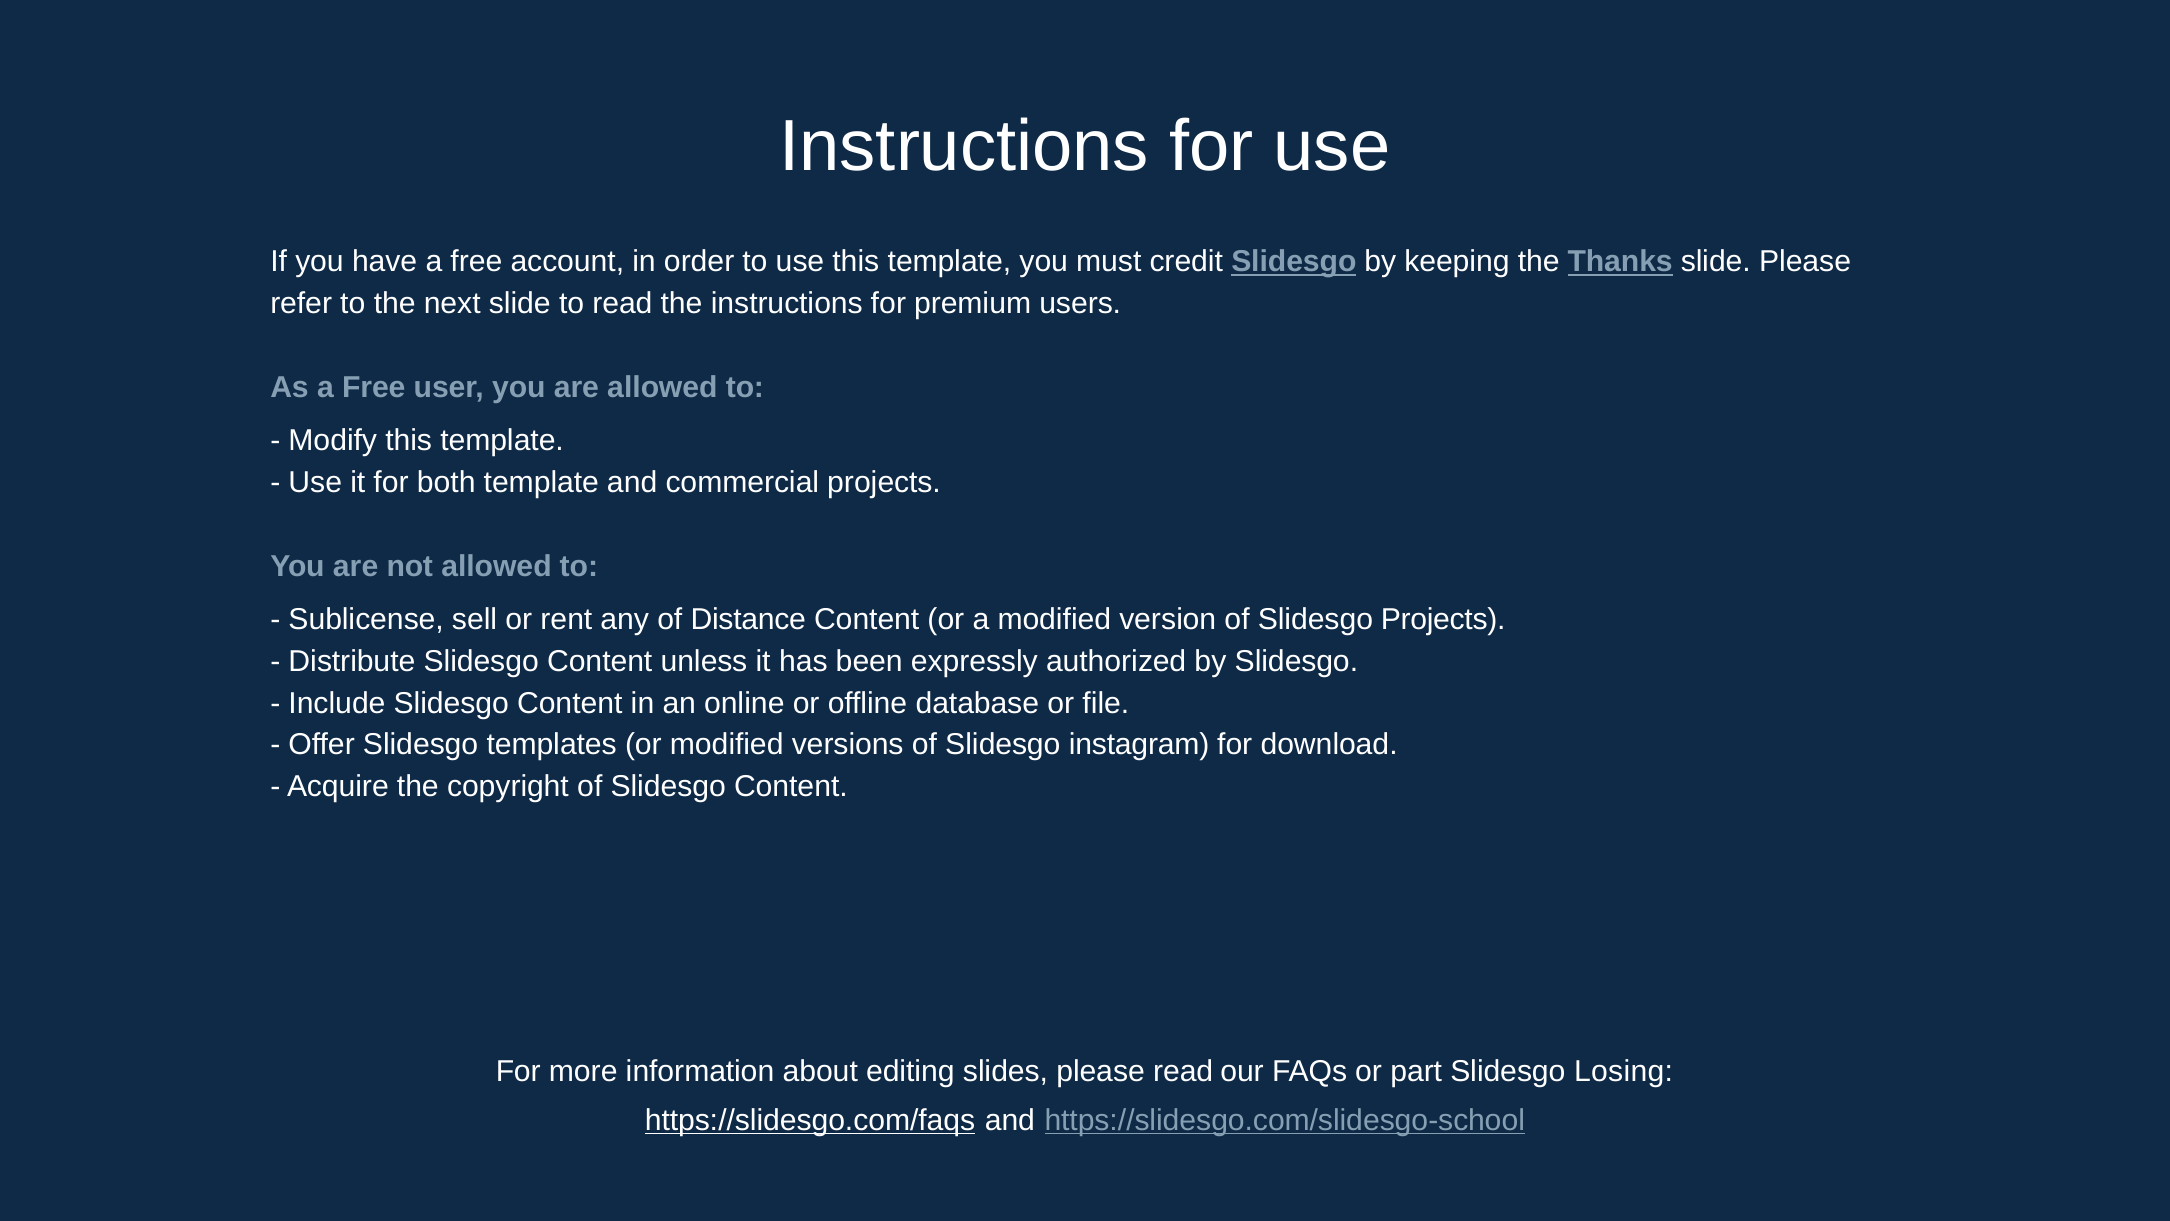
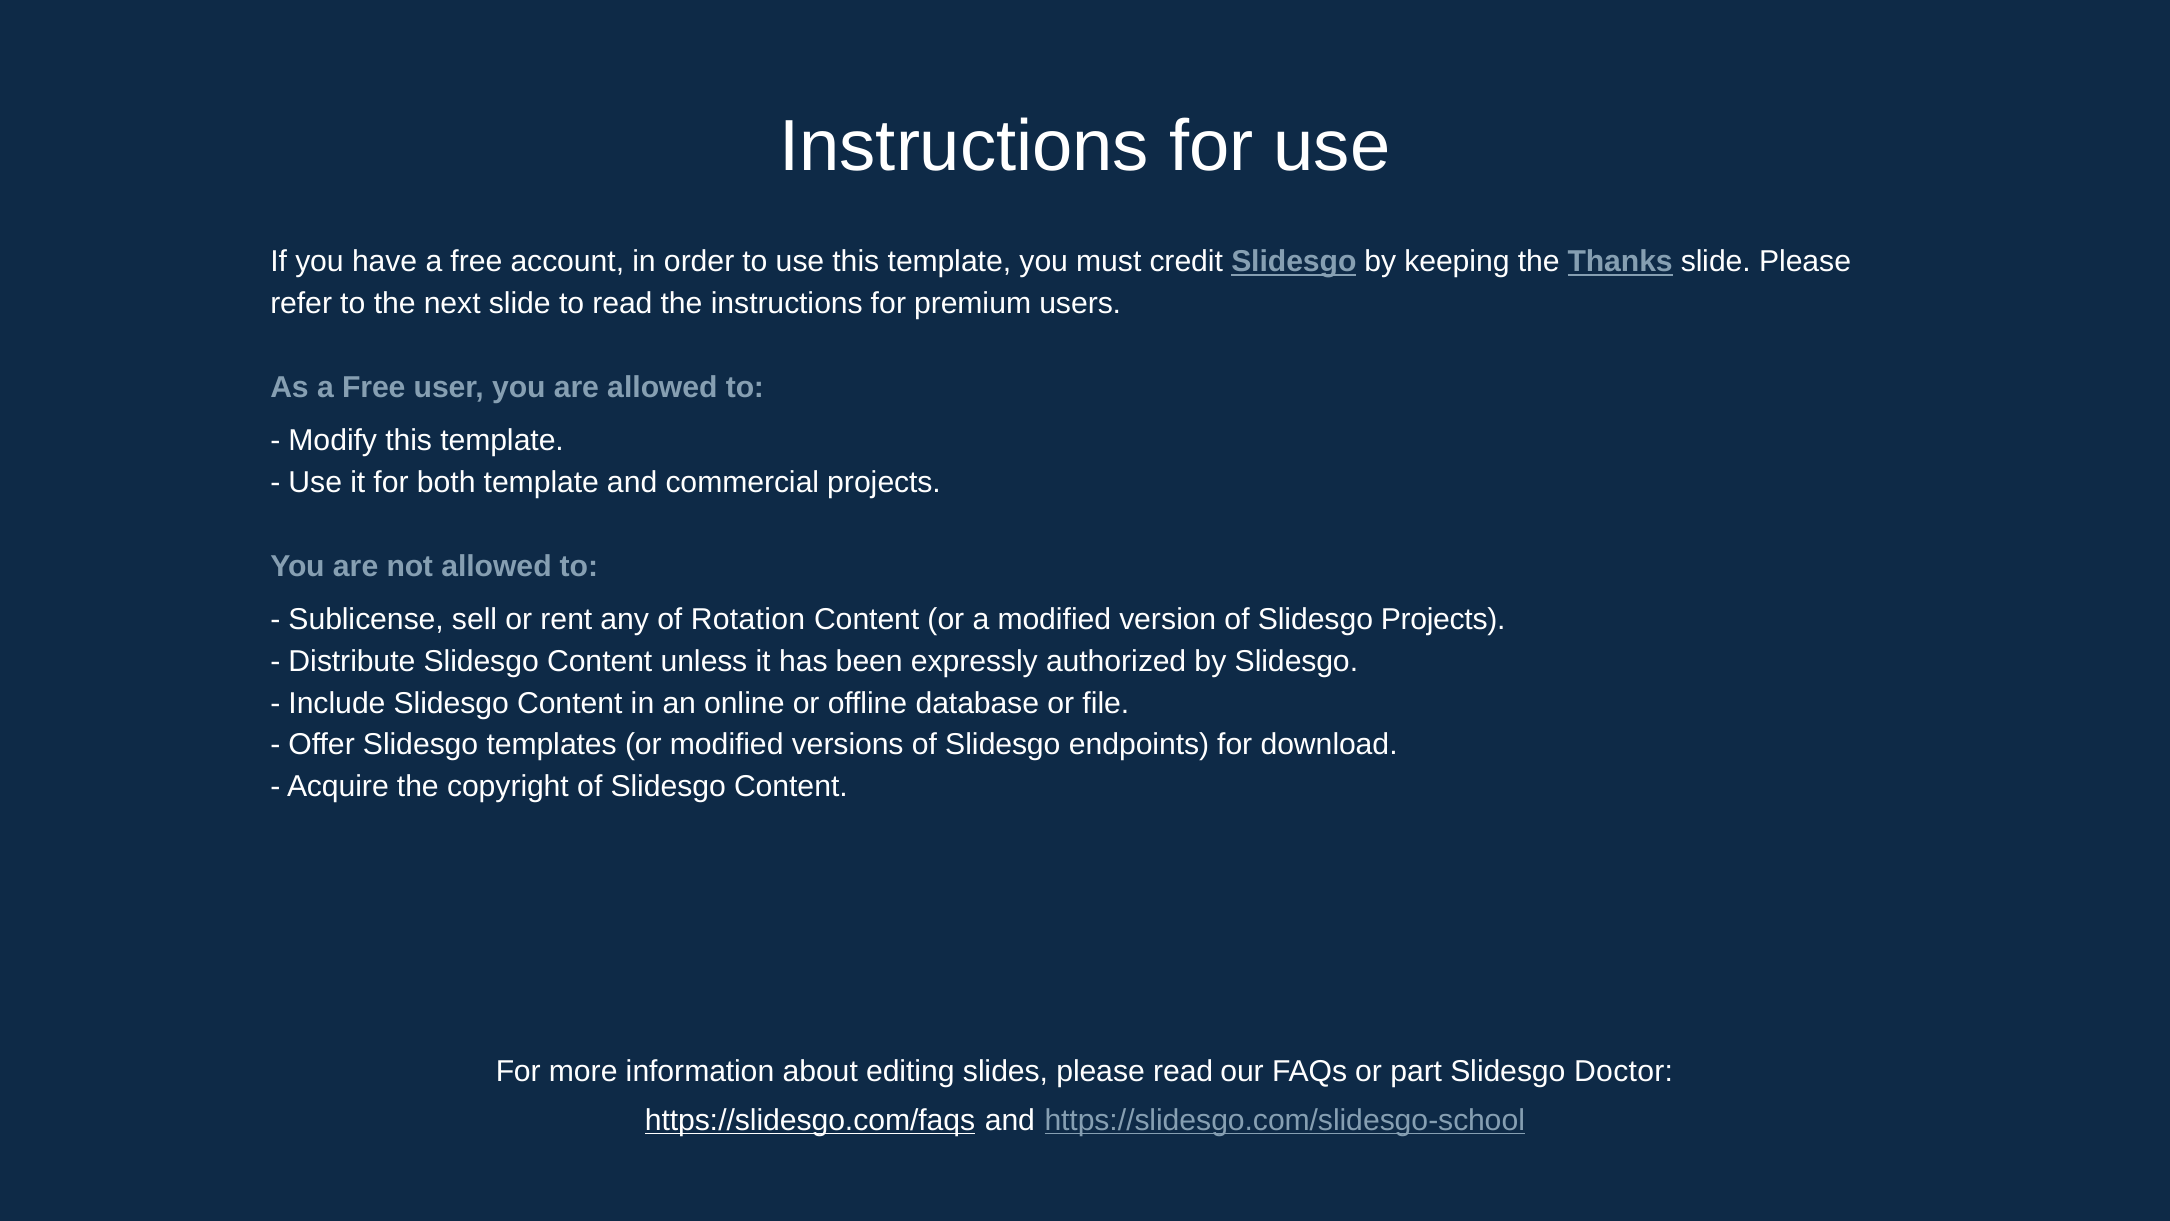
Distance: Distance -> Rotation
instagram: instagram -> endpoints
Losing: Losing -> Doctor
